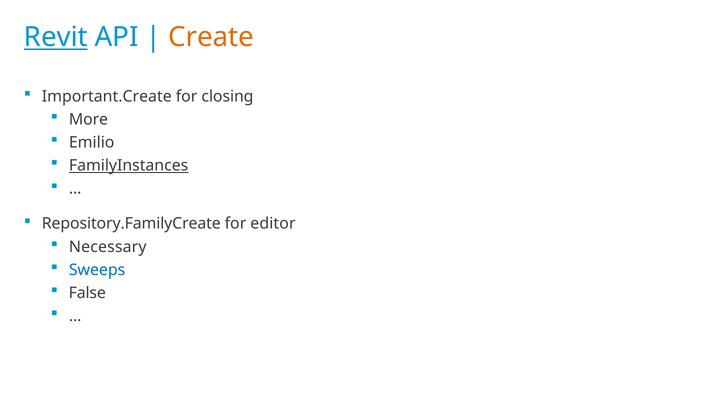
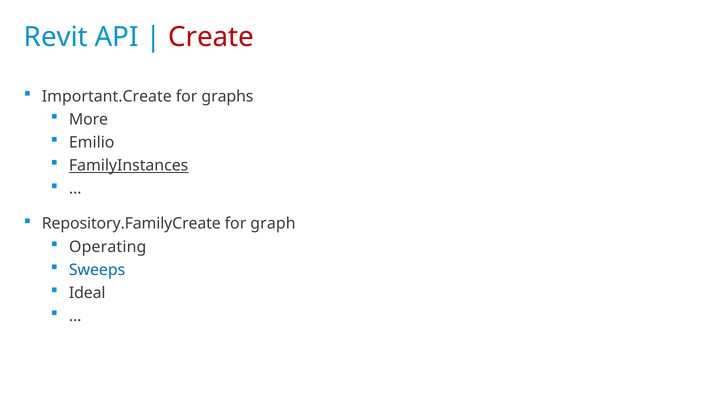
Revit underline: present -> none
Create colour: orange -> red
closing: closing -> graphs
editor: editor -> graph
Necessary: Necessary -> Operating
False: False -> Ideal
